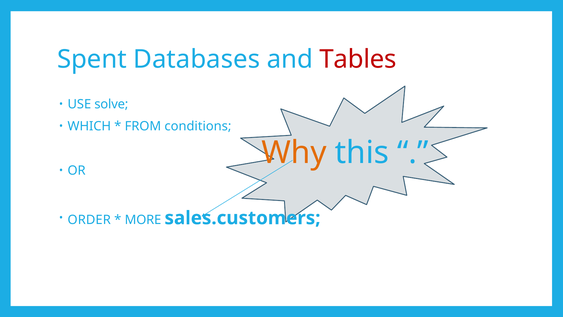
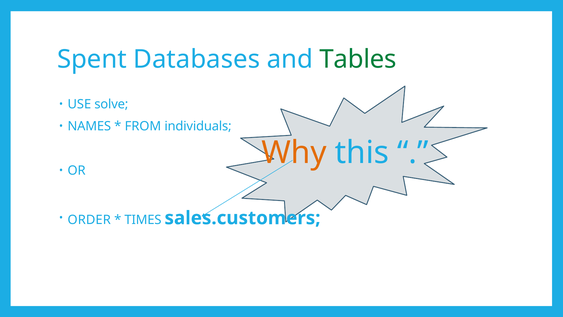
Tables colour: red -> green
WHICH: WHICH -> NAMES
conditions: conditions -> individuals
MORE: MORE -> TIMES
